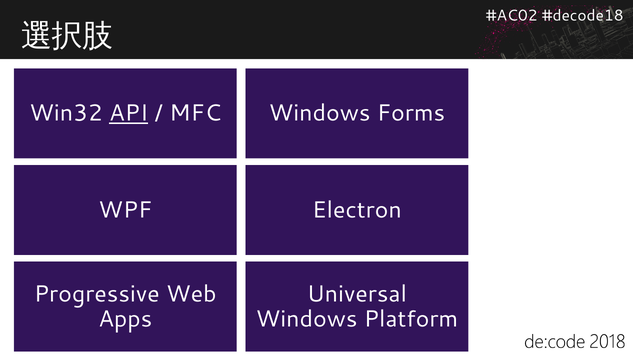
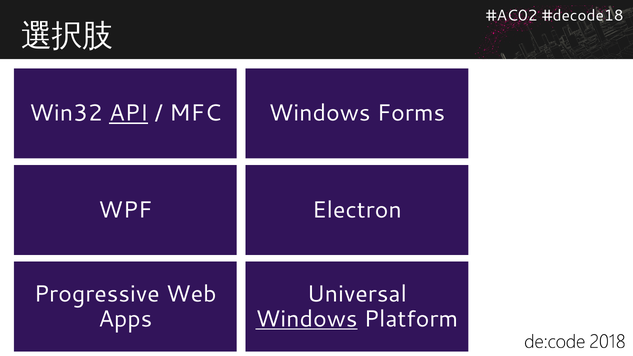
Windows at (307, 319) underline: none -> present
